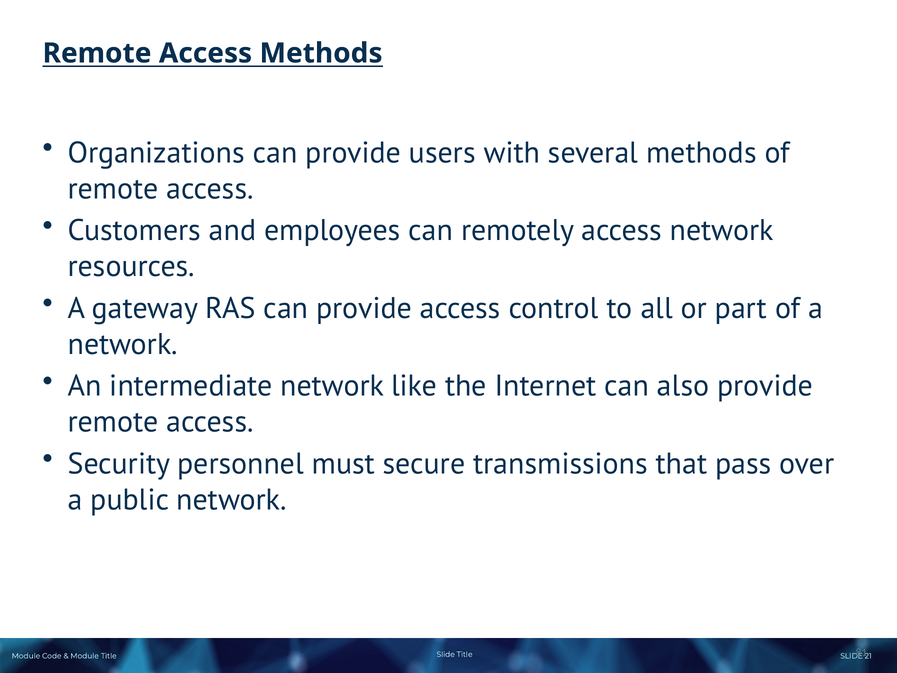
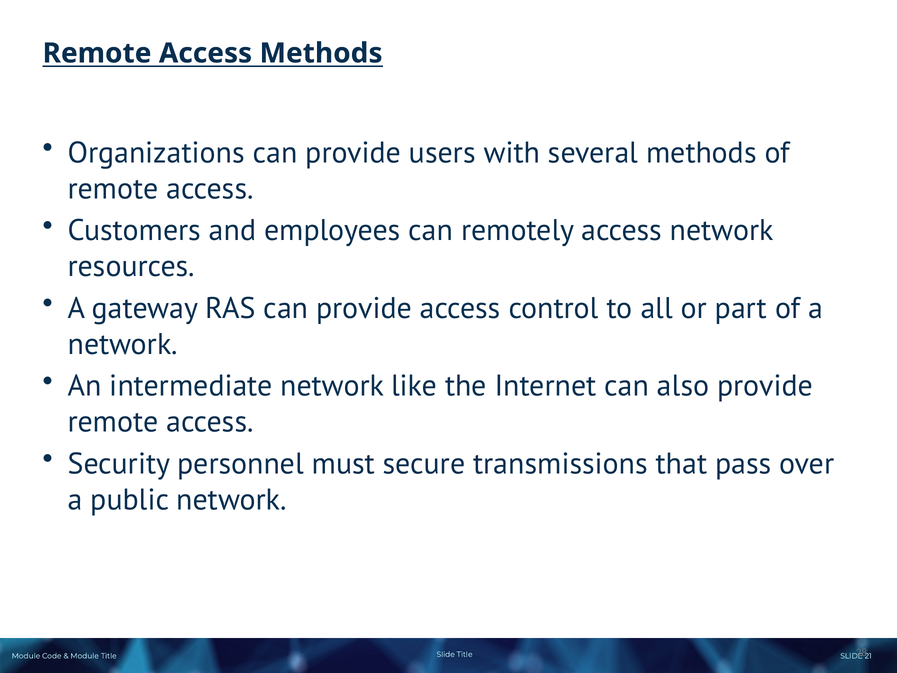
81: 81 -> 28
